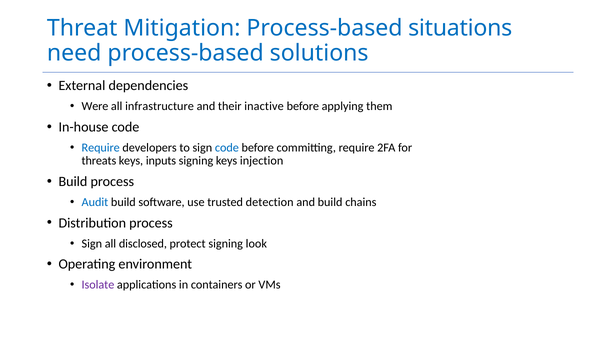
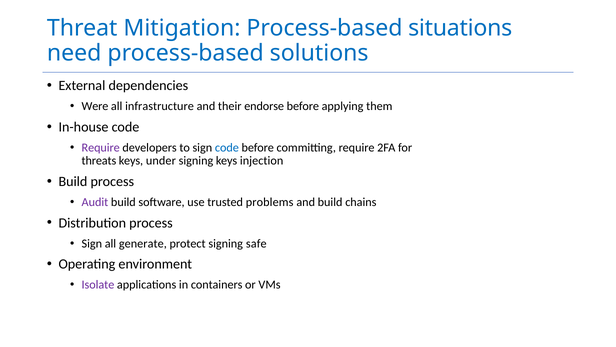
inactive: inactive -> endorse
Require at (101, 148) colour: blue -> purple
inputs: inputs -> under
Audit colour: blue -> purple
detection: detection -> problems
disclosed: disclosed -> generate
look: look -> safe
